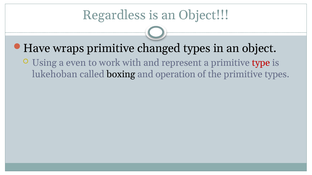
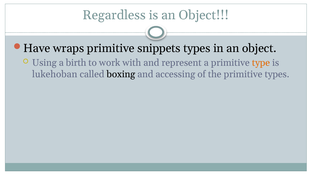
changed: changed -> snippets
even: even -> birth
type colour: red -> orange
operation: operation -> accessing
